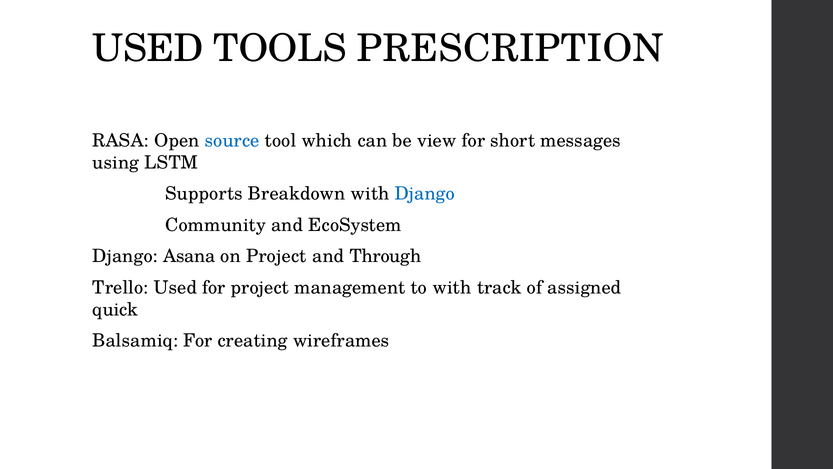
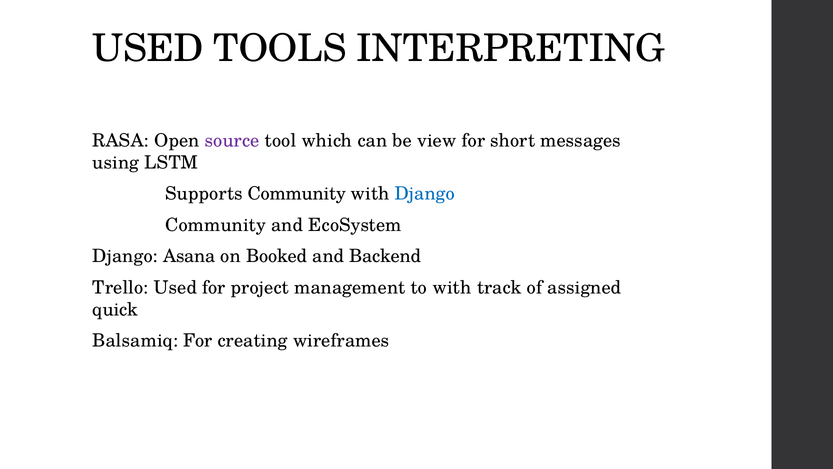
PRESCRIPTION: PRESCRIPTION -> INTERPRETING
source colour: blue -> purple
Supports Breakdown: Breakdown -> Community
on Project: Project -> Booked
Through: Through -> Backend
